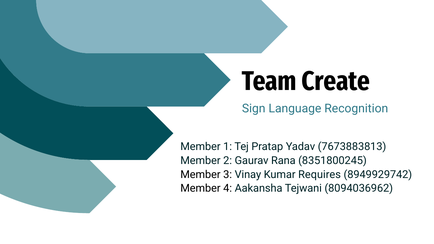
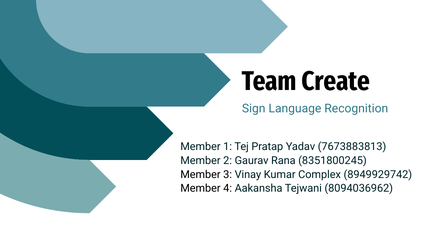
Requires: Requires -> Complex
